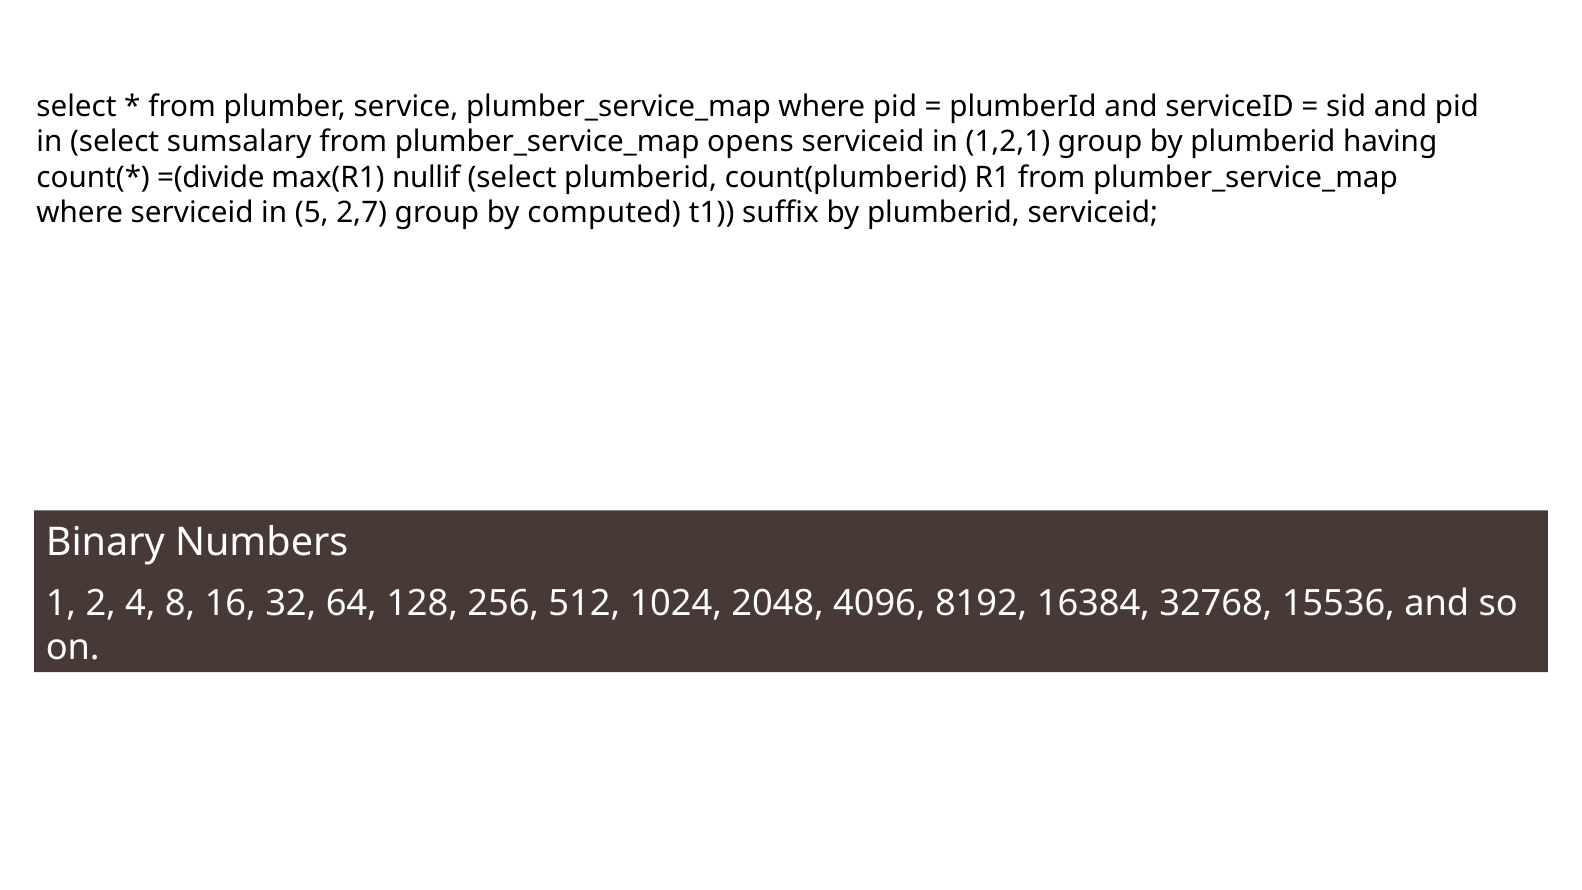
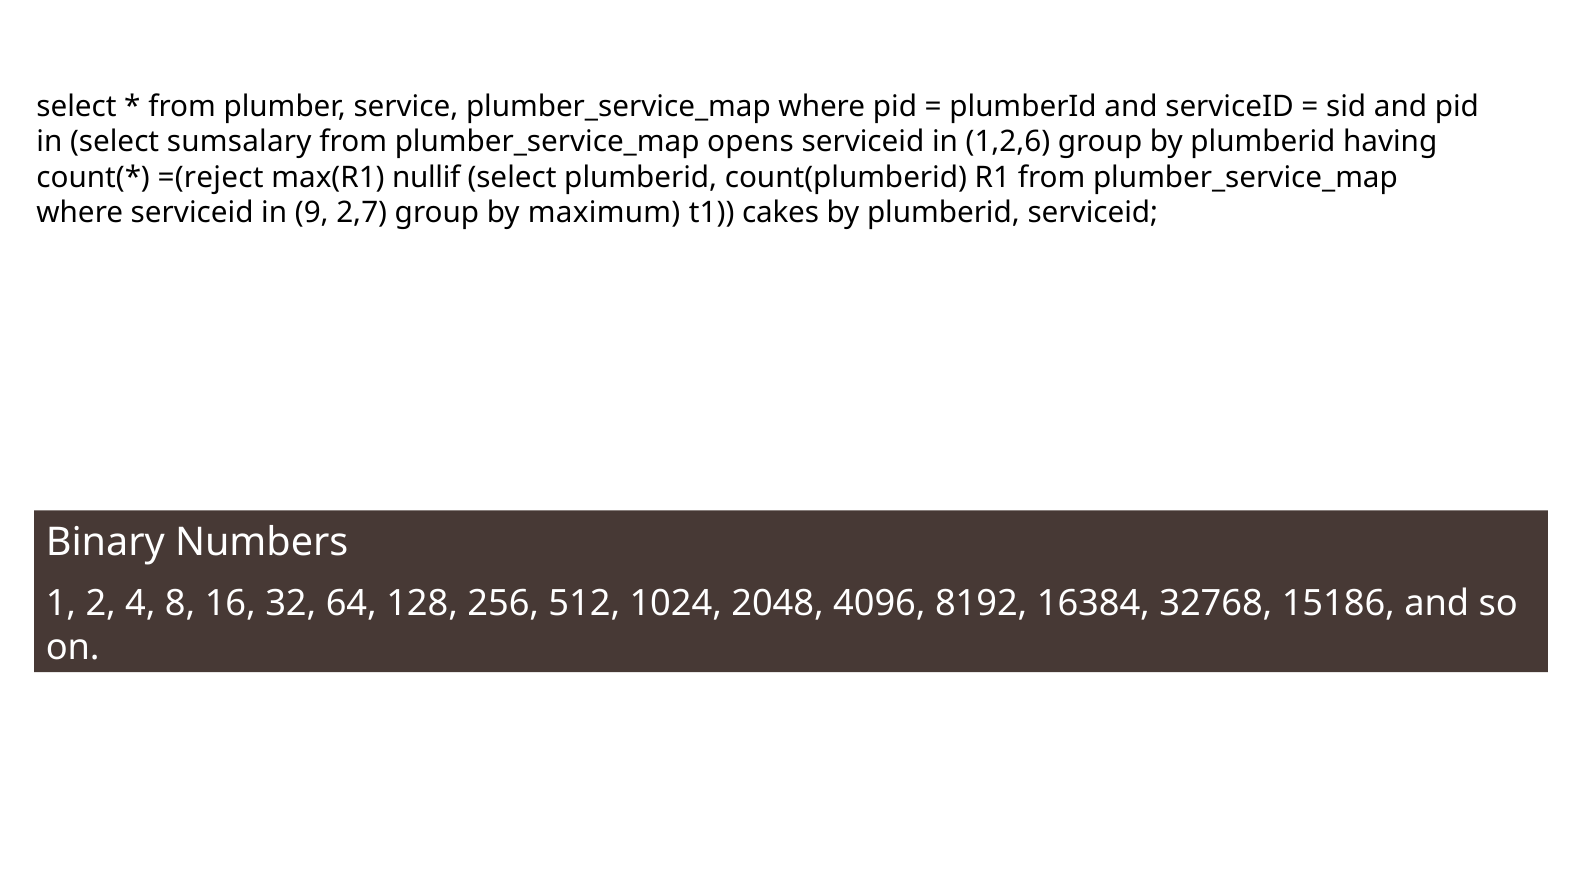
1,2,1: 1,2,1 -> 1,2,6
=(divide: =(divide -> =(reject
5: 5 -> 9
computed: computed -> maximum
suffix: suffix -> cakes
15536: 15536 -> 15186
